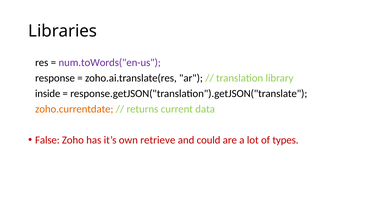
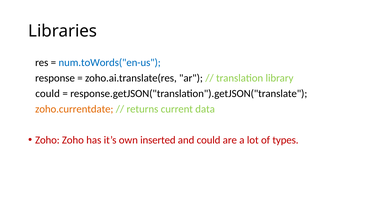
num.toWords("en-us colour: purple -> blue
inside at (48, 94): inside -> could
False at (47, 140): False -> Zoho
retrieve: retrieve -> inserted
